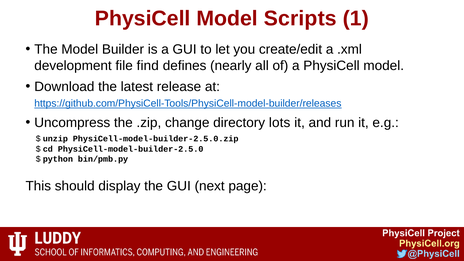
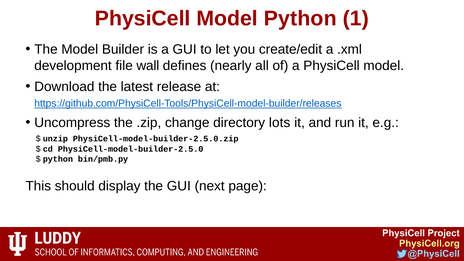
Model Scripts: Scripts -> Python
find: find -> wall
